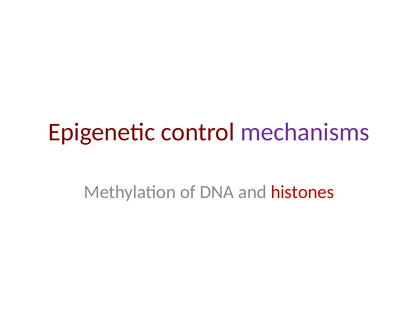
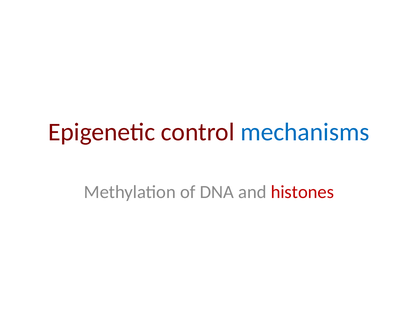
mechanisms colour: purple -> blue
